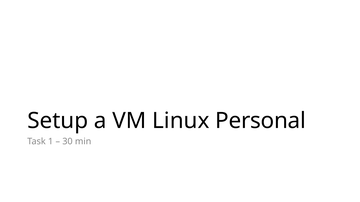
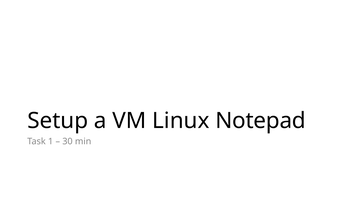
Personal: Personal -> Notepad
